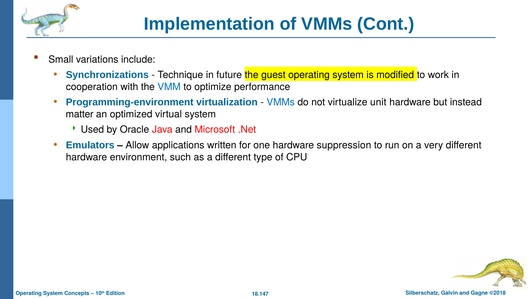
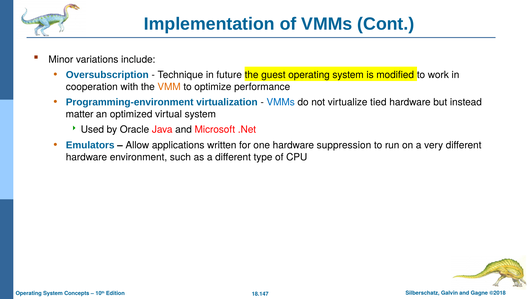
Small: Small -> Minor
Synchronizations: Synchronizations -> Oversubscription
VMM colour: blue -> orange
unit: unit -> tied
